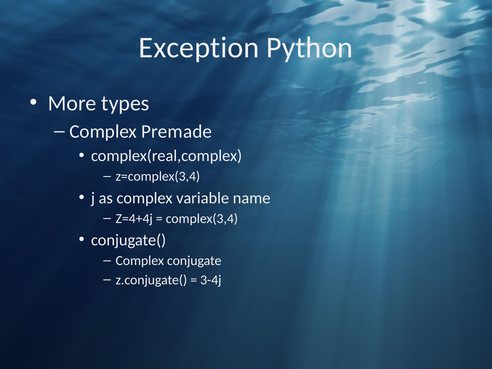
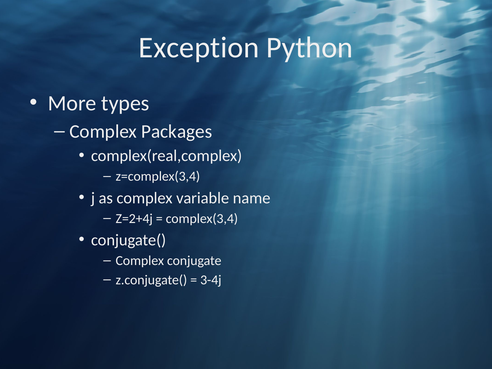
Premade: Premade -> Packages
Z=4+4j: Z=4+4j -> Z=2+4j
